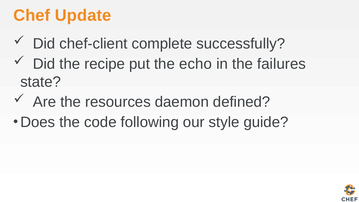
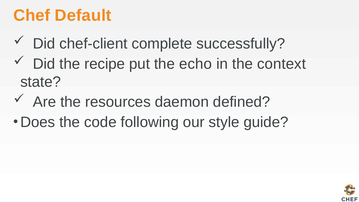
Update: Update -> Default
failures: failures -> context
